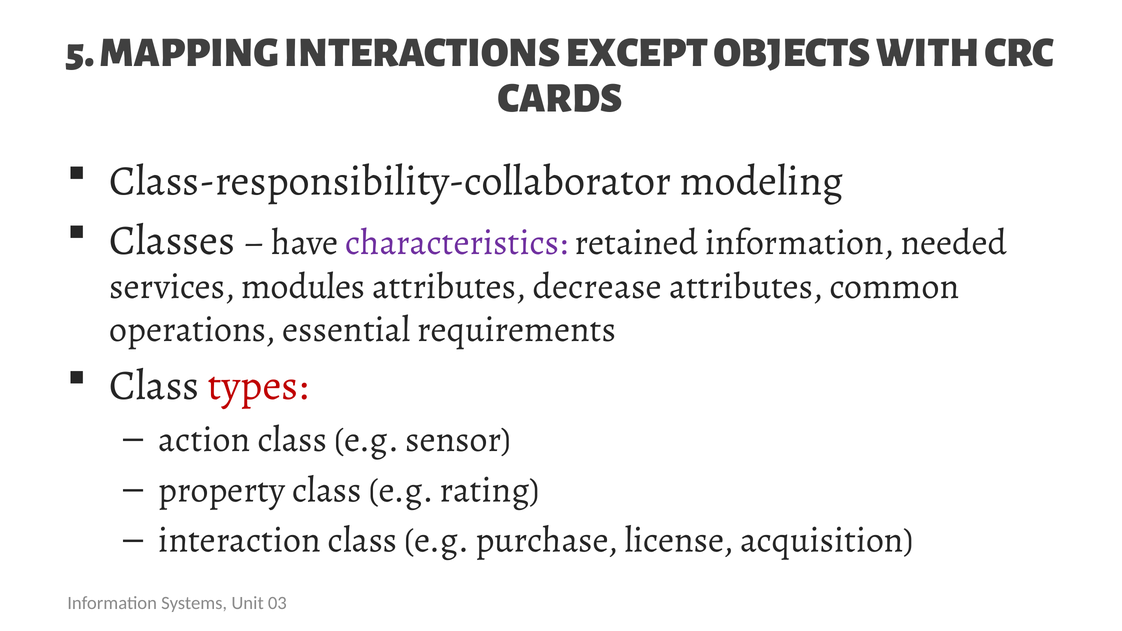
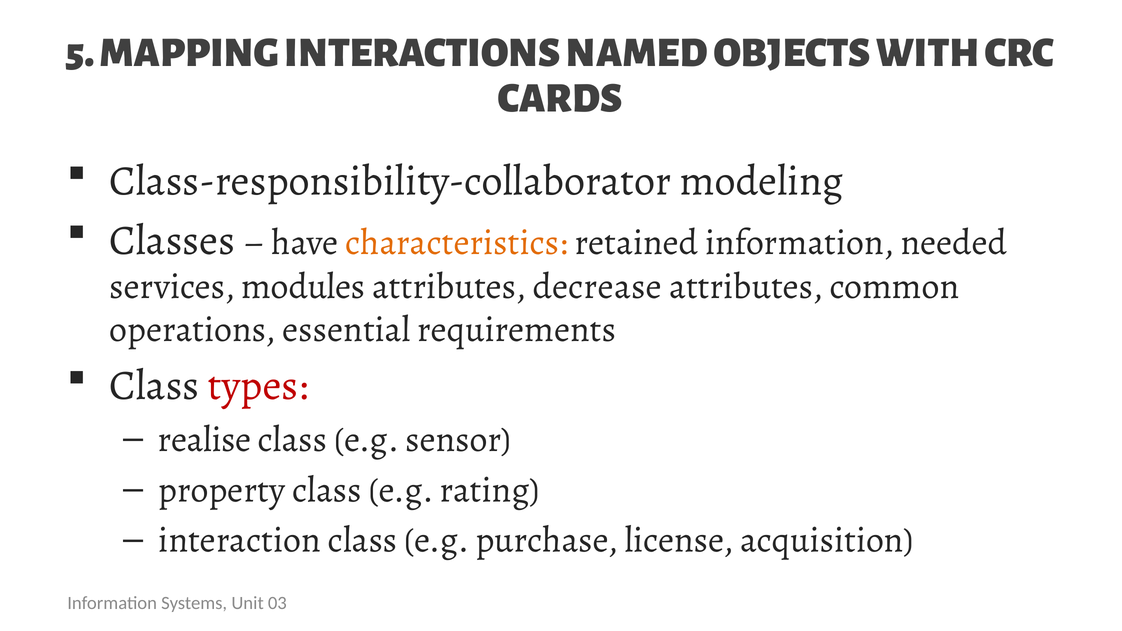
EXCEPT: EXCEPT -> NAMED
characteristics colour: purple -> orange
action: action -> realise
